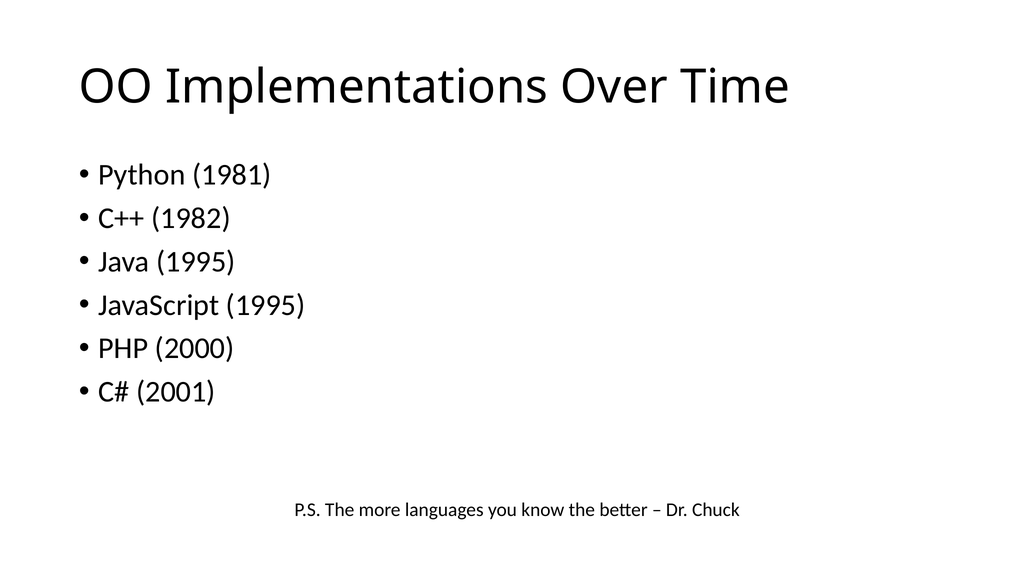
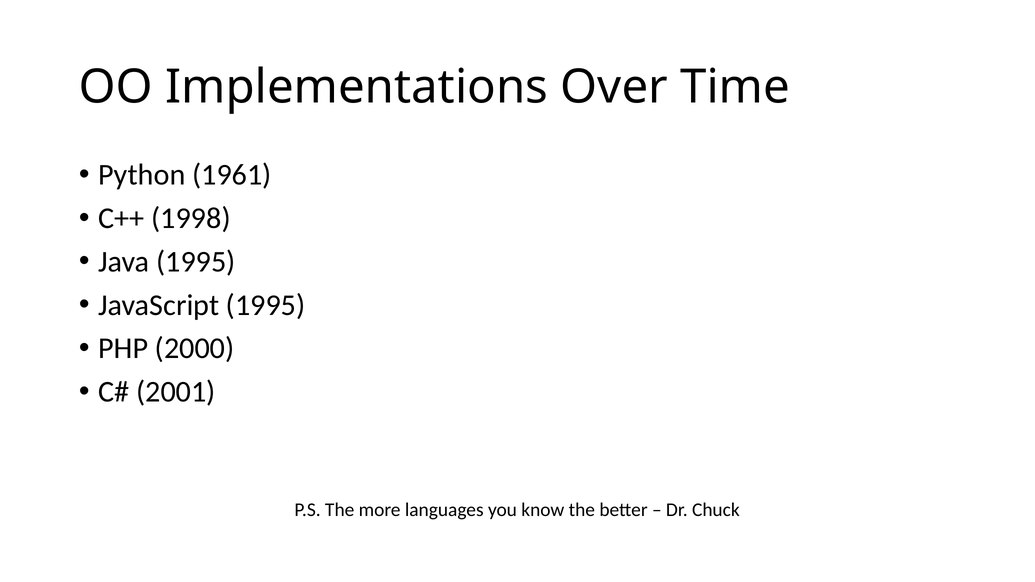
1981: 1981 -> 1961
1982: 1982 -> 1998
